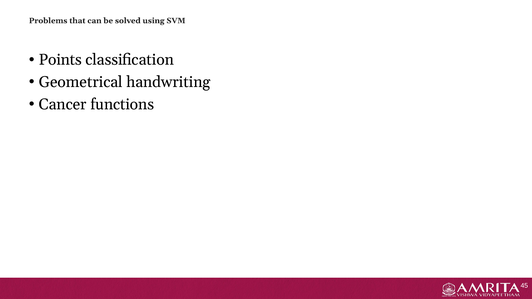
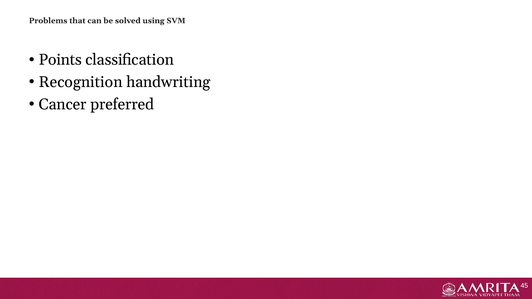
Geometrical: Geometrical -> Recognition
functions: functions -> preferred
